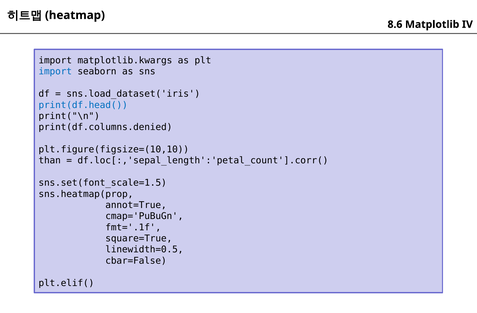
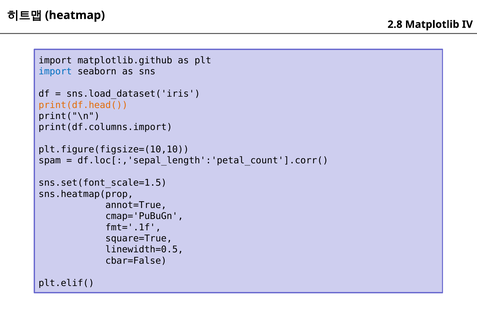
8.6: 8.6 -> 2.8
matplotlib.kwargs: matplotlib.kwargs -> matplotlib.github
print(df.head( colour: blue -> orange
print(df.columns.denied: print(df.columns.denied -> print(df.columns.import
than: than -> spam
